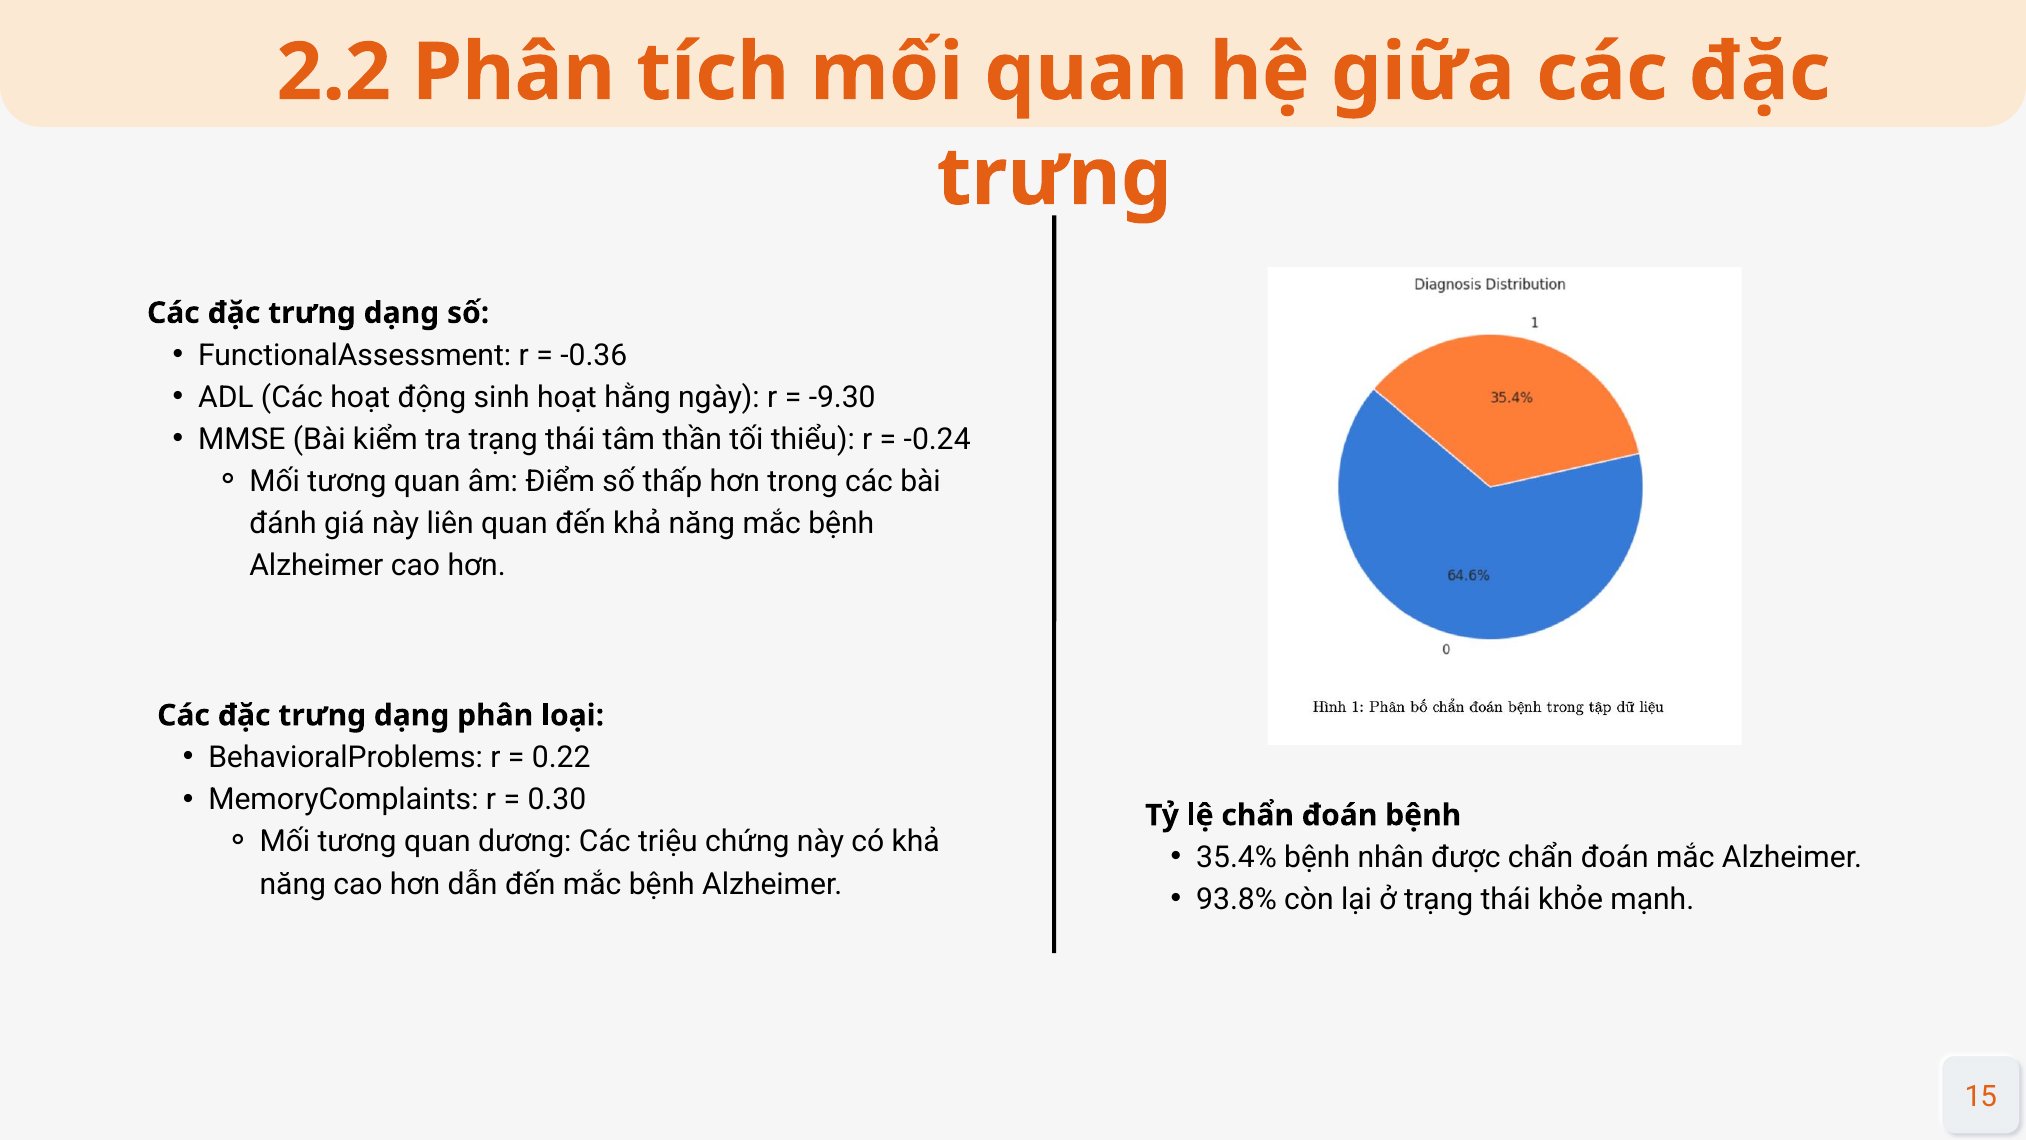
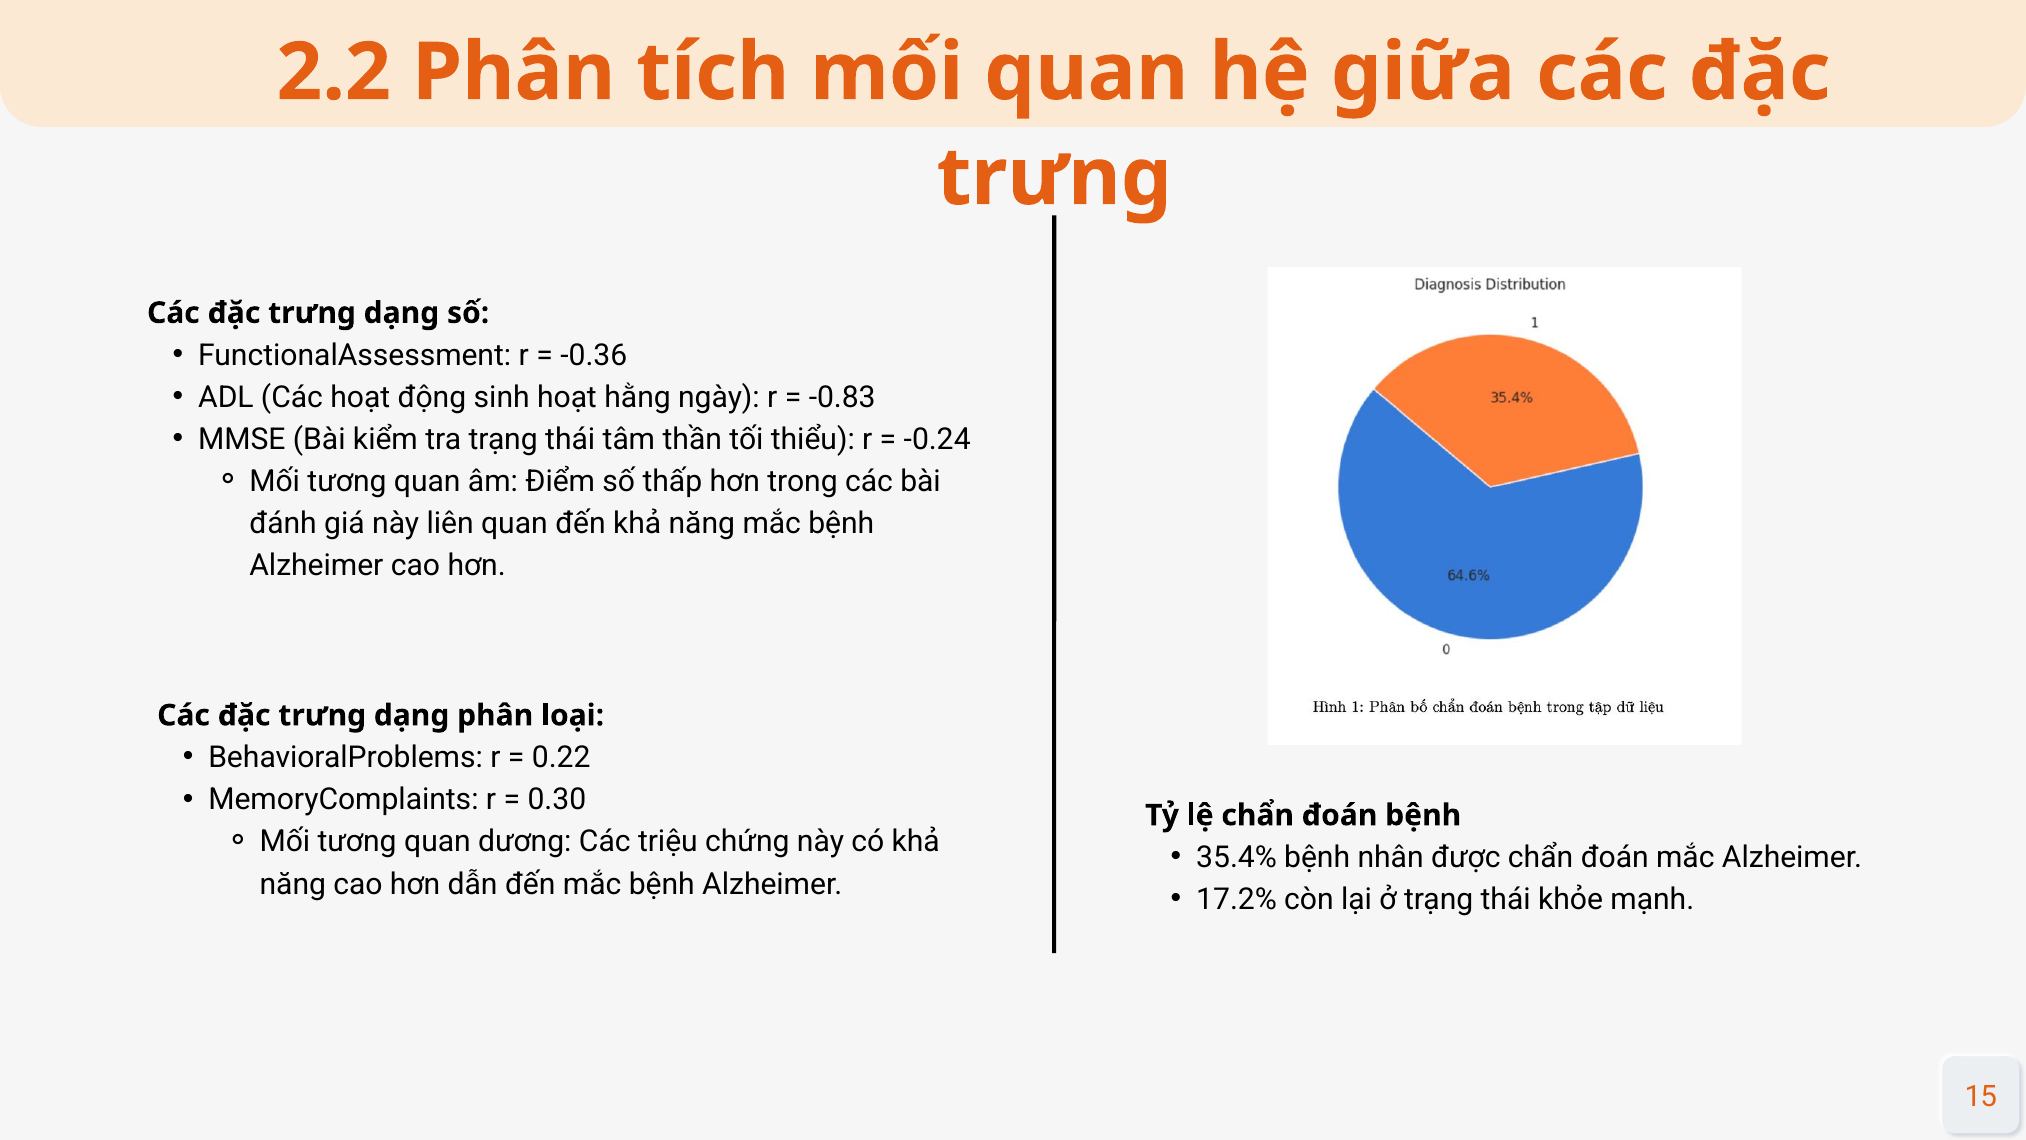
-9.30: -9.30 -> -0.83
93.8%: 93.8% -> 17.2%
